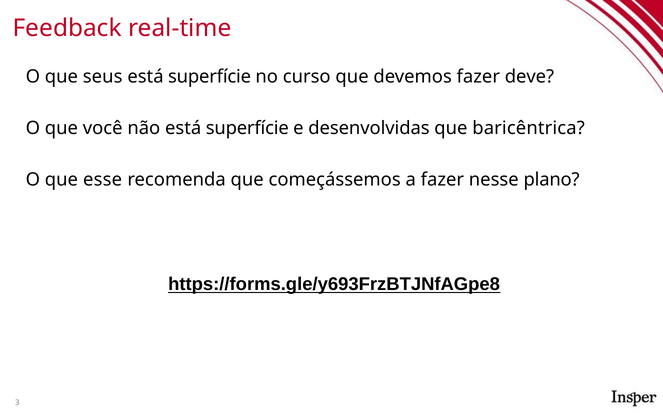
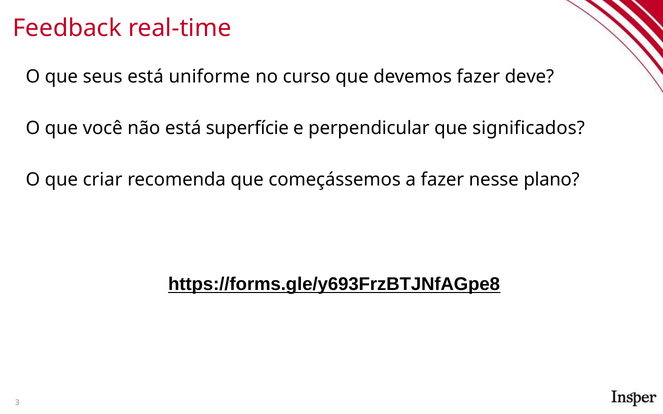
superfície at (210, 77): superfície -> uniforme
desenvolvidas: desenvolvidas -> perpendicular
baricêntrica: baricêntrica -> significados
esse: esse -> criar
